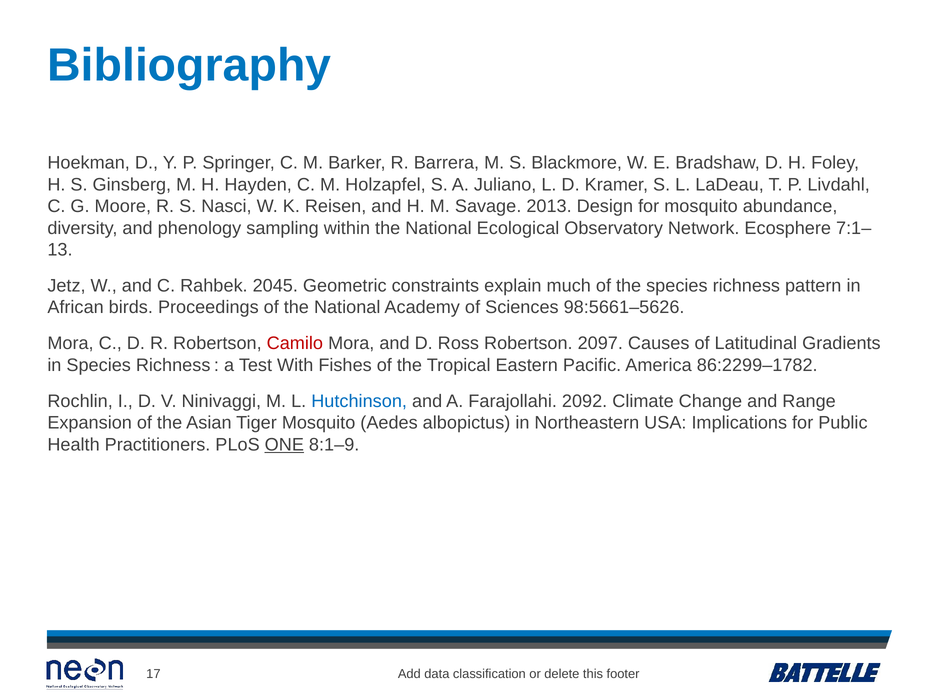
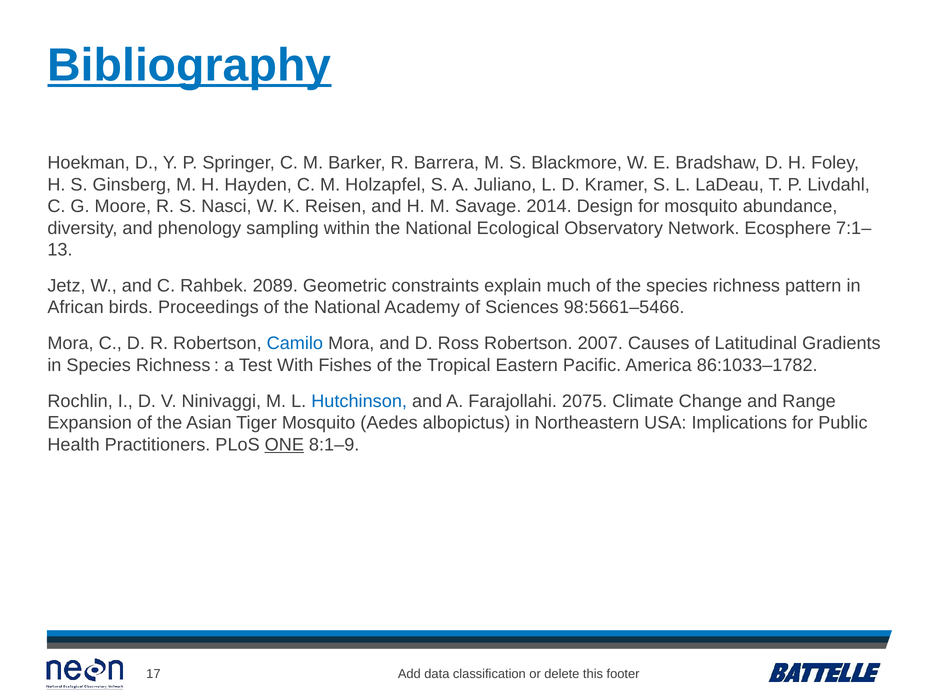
Bibliography underline: none -> present
2013: 2013 -> 2014
2045: 2045 -> 2089
98:5661–5626: 98:5661–5626 -> 98:5661–5466
Camilo colour: red -> blue
2097: 2097 -> 2007
86:2299–1782: 86:2299–1782 -> 86:1033–1782
2092: 2092 -> 2075
